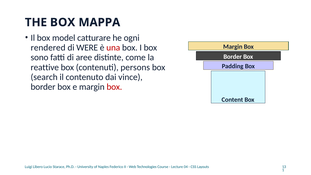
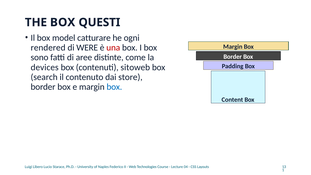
MAPPA: MAPPA -> QUESTI
reattive: reattive -> devices
persons: persons -> sitoweb
vince: vince -> store
box at (114, 87) colour: red -> blue
